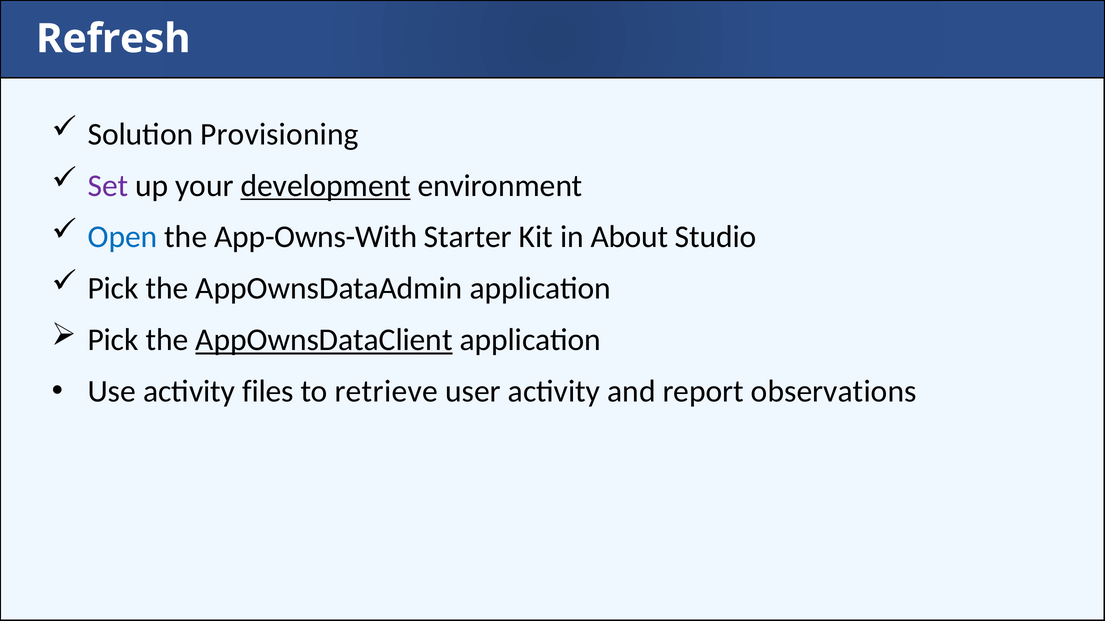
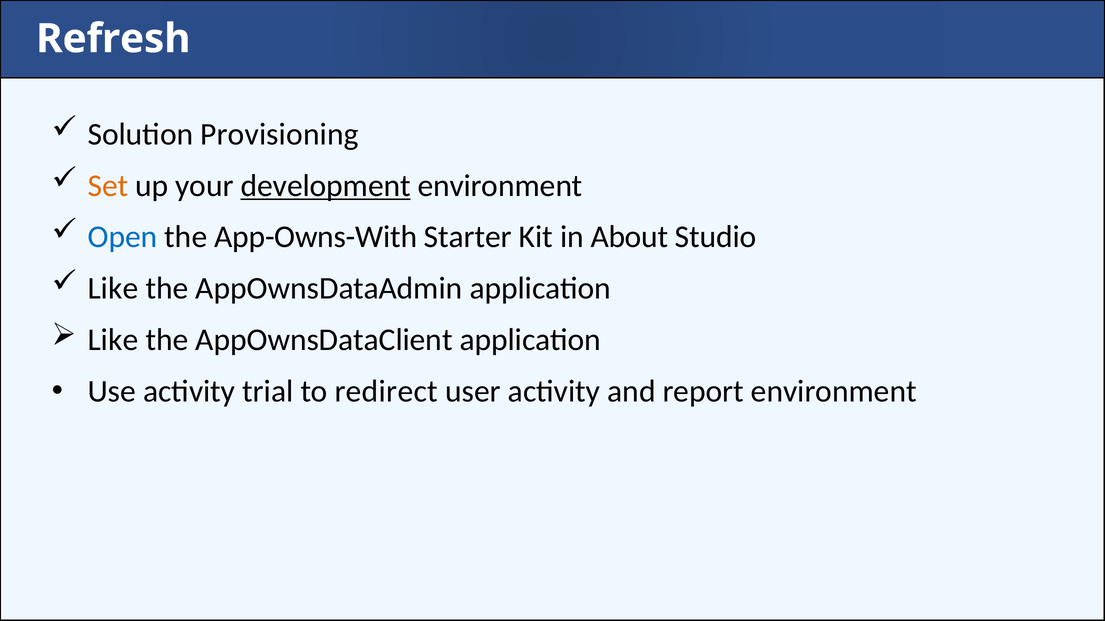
Set colour: purple -> orange
Pick at (113, 289): Pick -> Like
Pick at (113, 340): Pick -> Like
AppOwnsDataClient underline: present -> none
files: files -> trial
retrieve: retrieve -> redirect
report observations: observations -> environment
